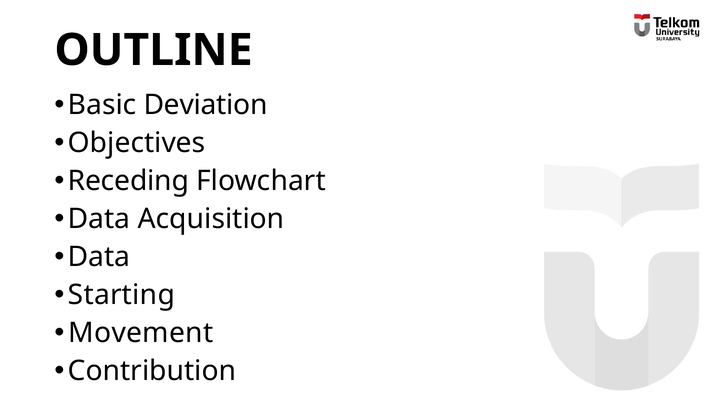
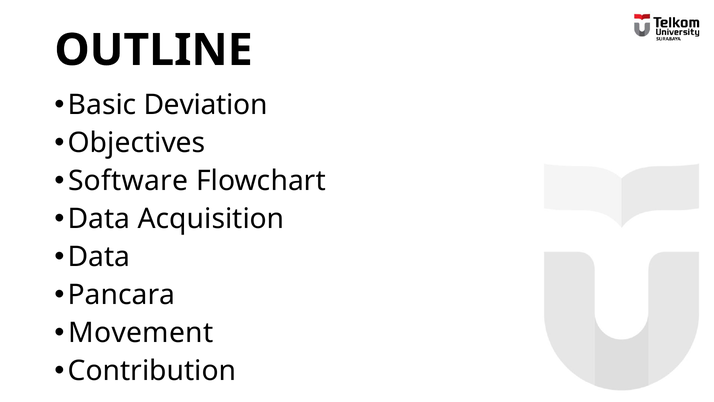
Receding: Receding -> Software
Starting: Starting -> Pancara
